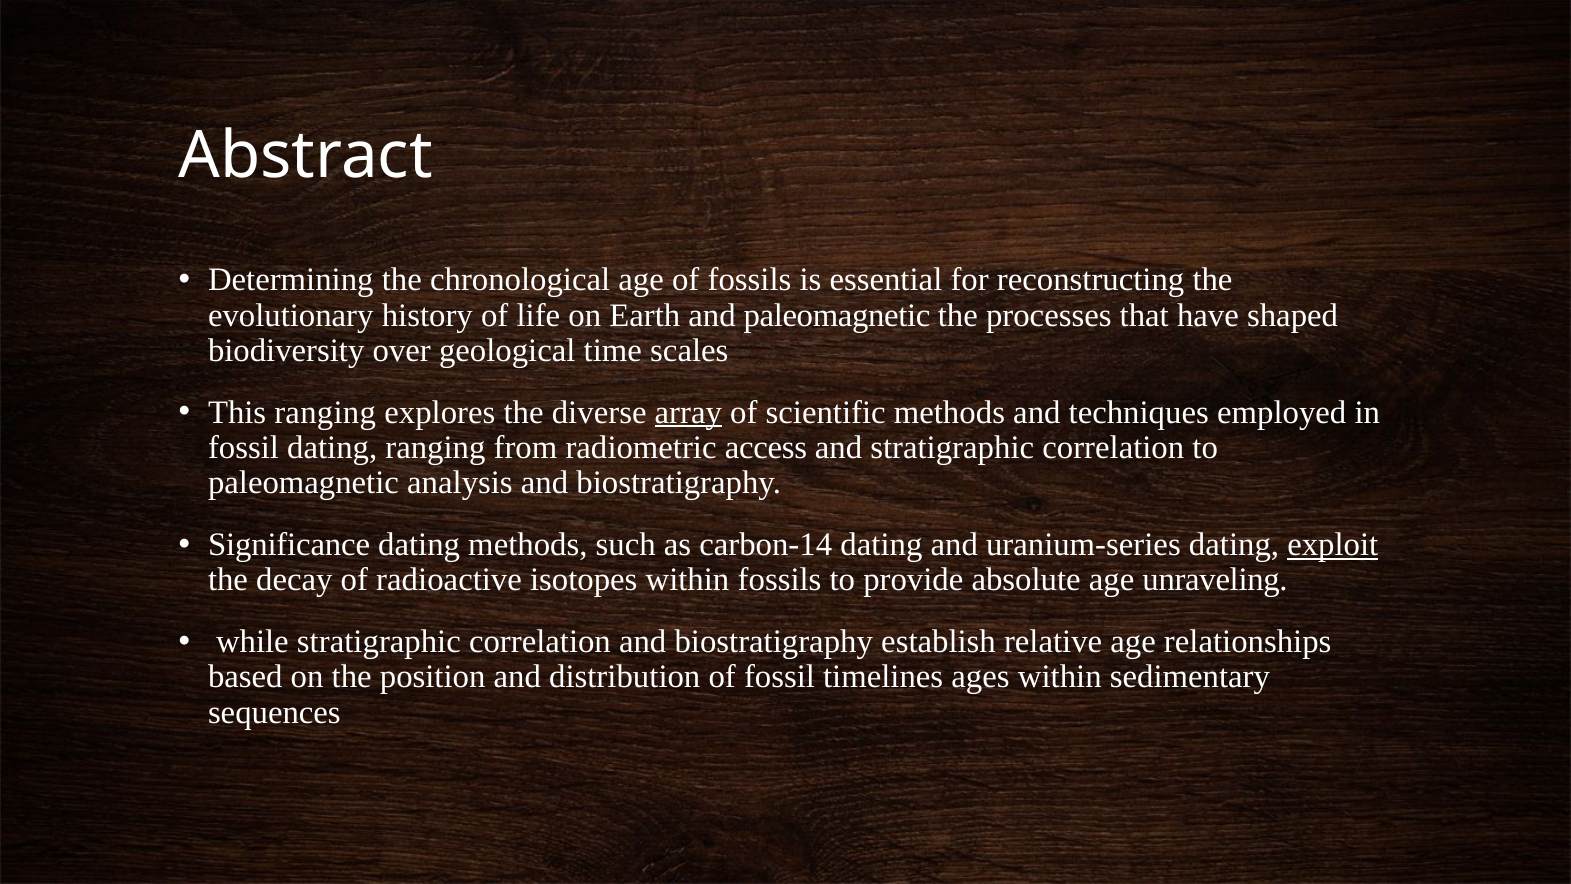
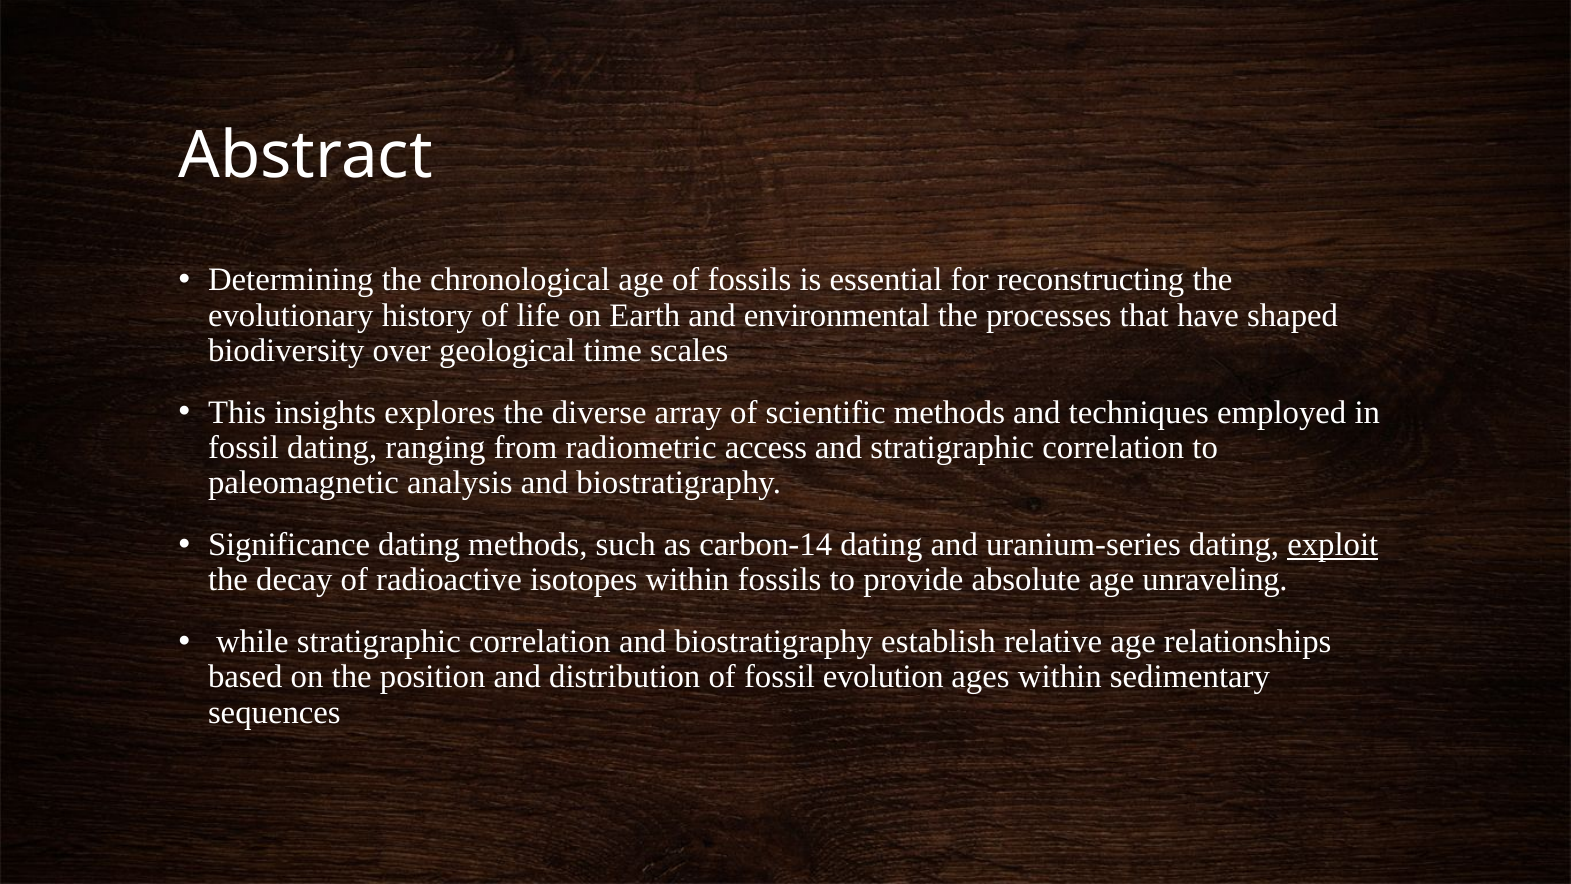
and paleomagnetic: paleomagnetic -> environmental
This ranging: ranging -> insights
array underline: present -> none
timelines: timelines -> evolution
